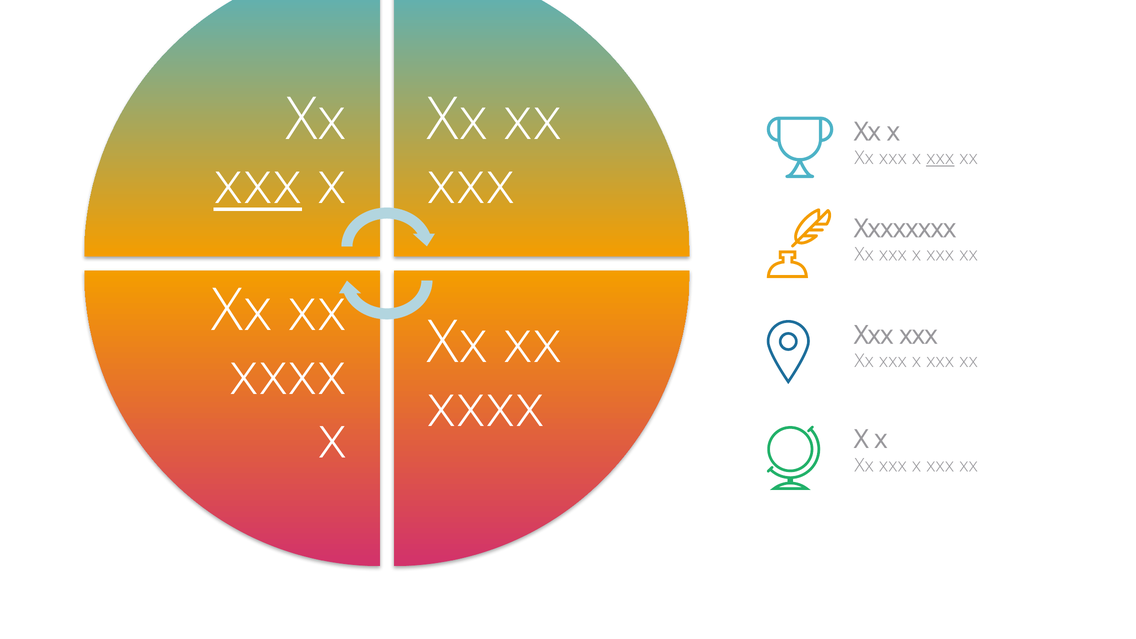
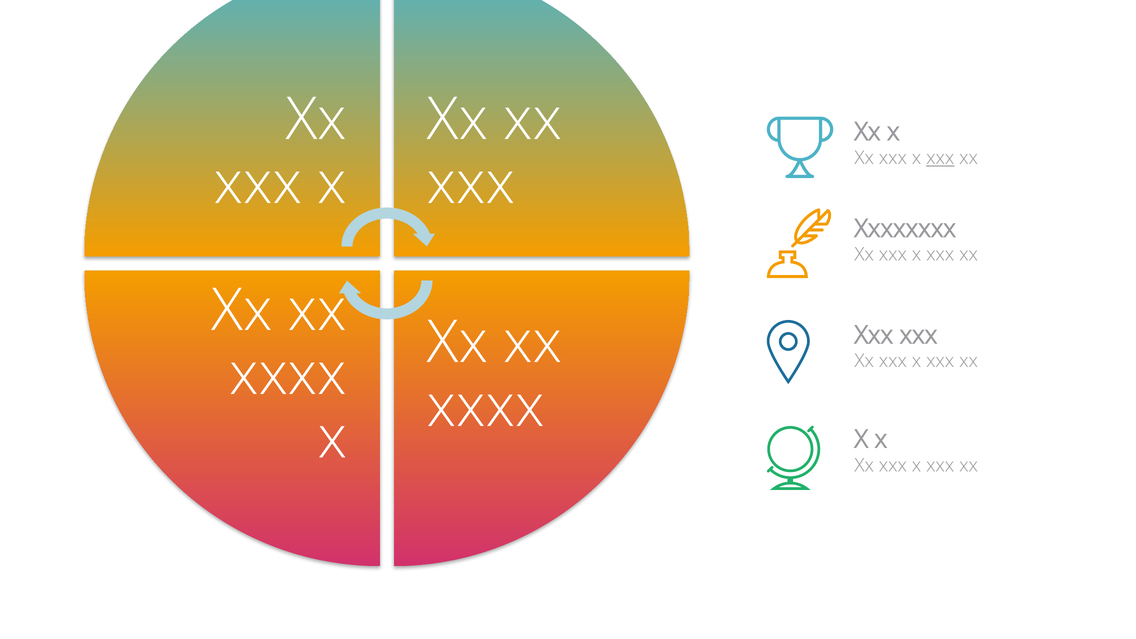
xxx at (258, 184) underline: present -> none
